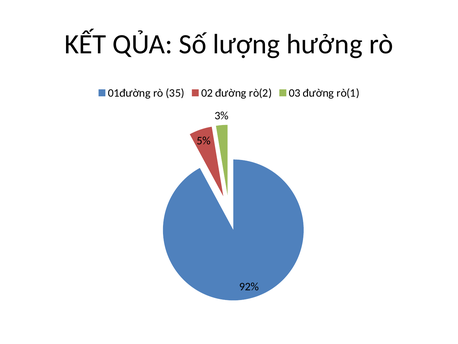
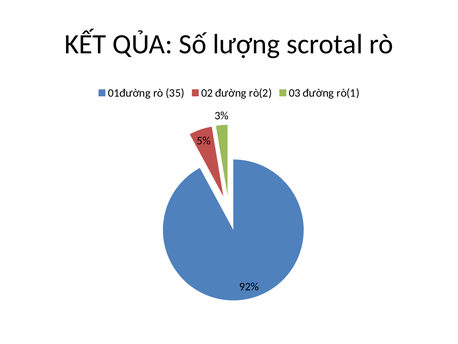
hưởng: hưởng -> scrotal
